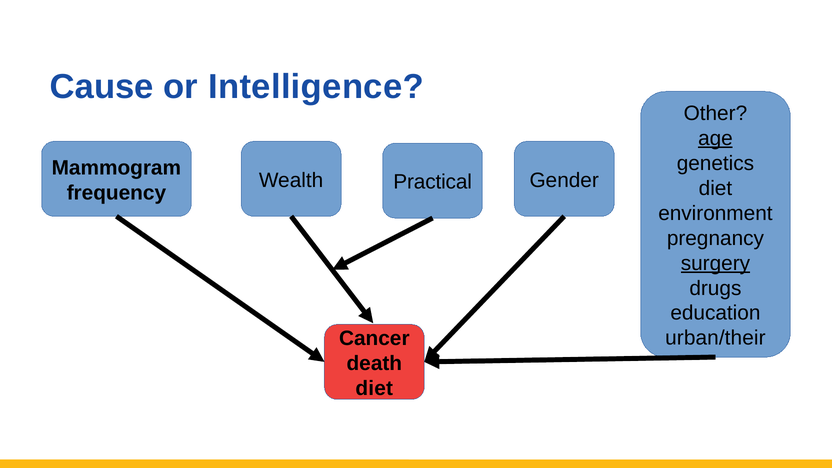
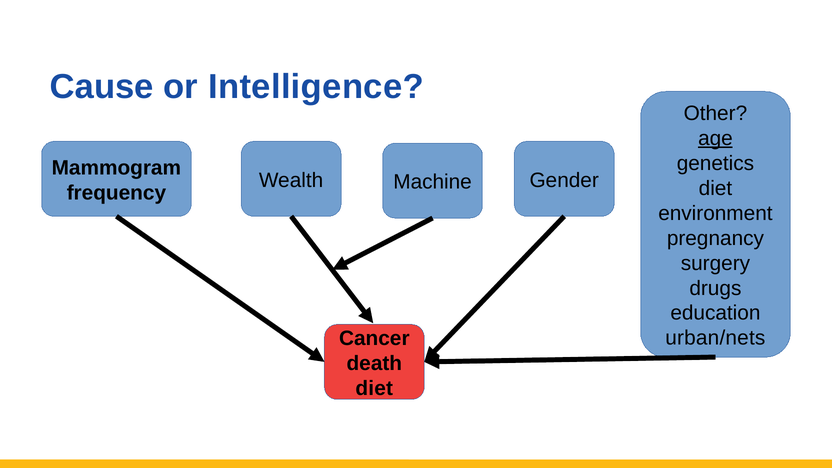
Practical: Practical -> Machine
surgery underline: present -> none
urban/their: urban/their -> urban/nets
